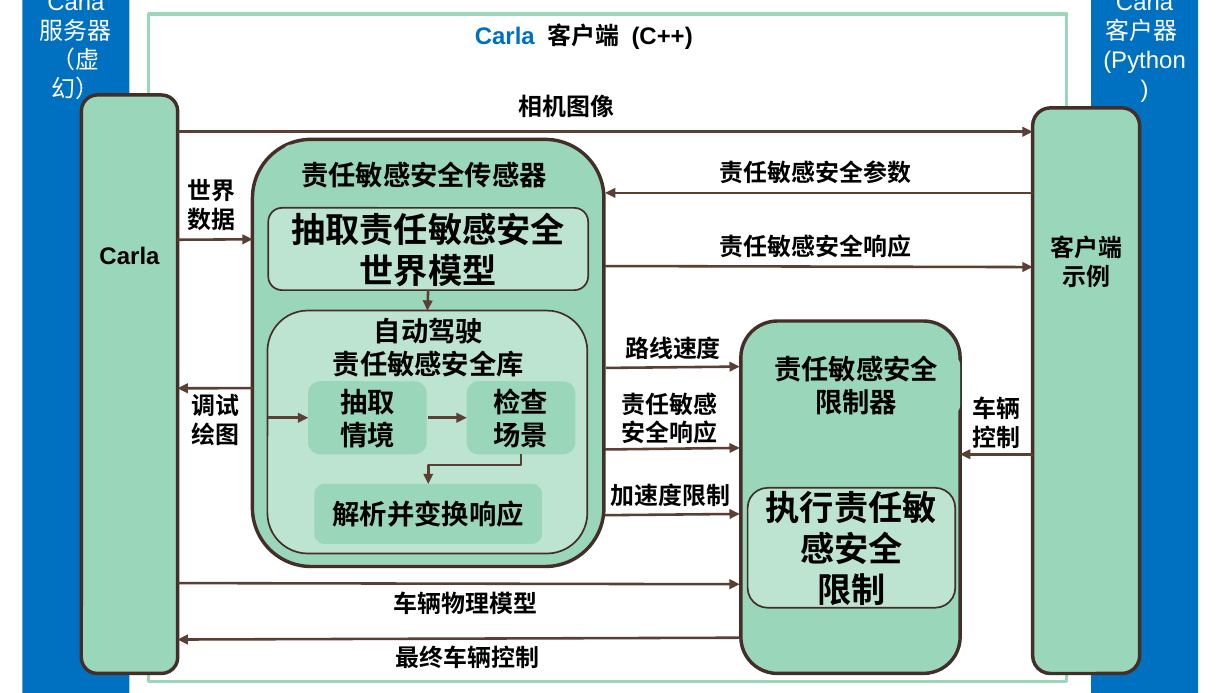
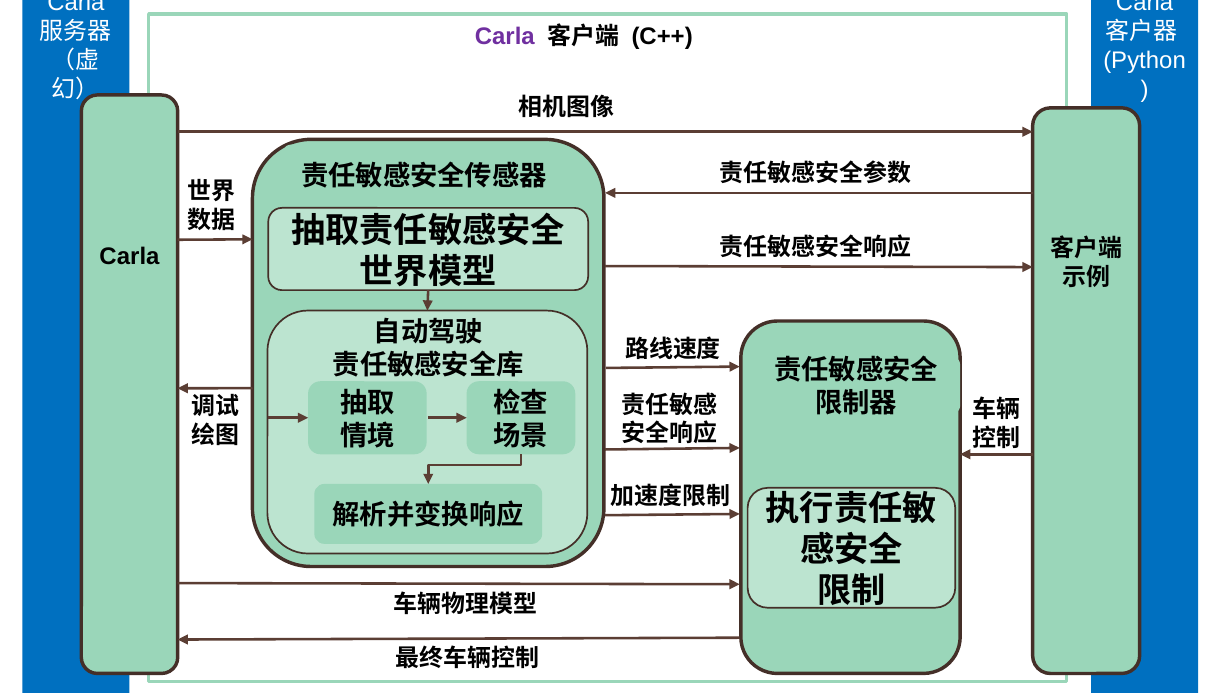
Carla at (505, 37) colour: blue -> purple
